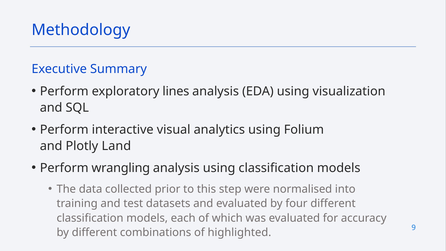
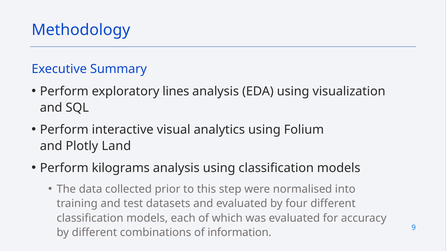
wrangling: wrangling -> kilograms
highlighted: highlighted -> information
